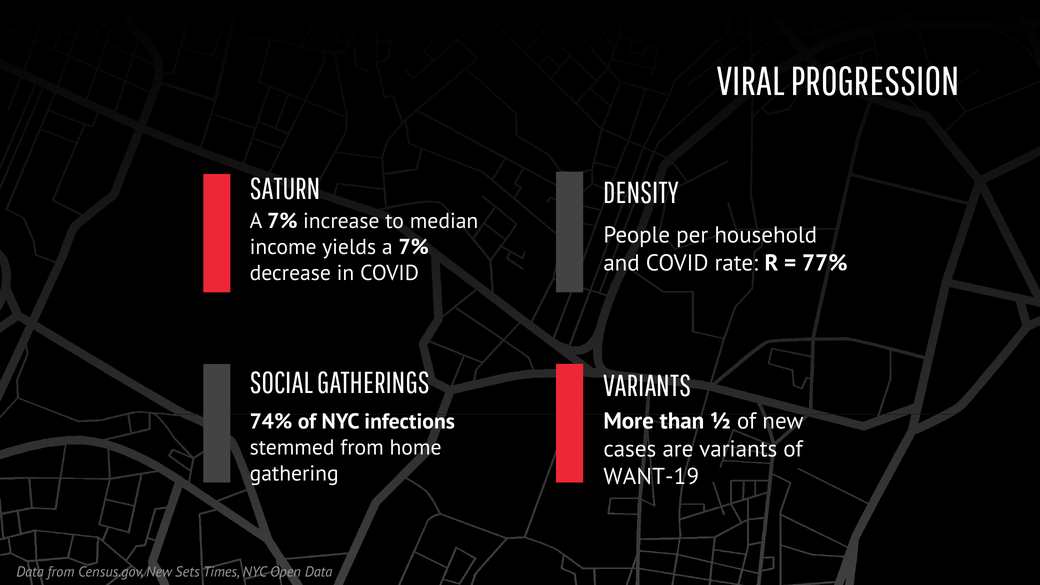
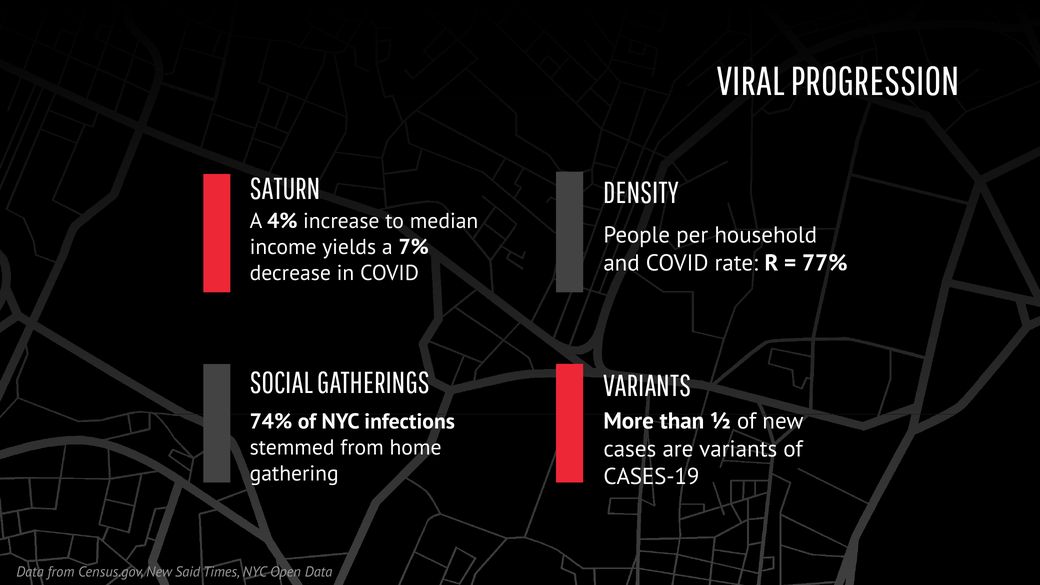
7% at (282, 221): 7% -> 4%
WANT-19: WANT-19 -> CASES-19
Sets: Sets -> Said
